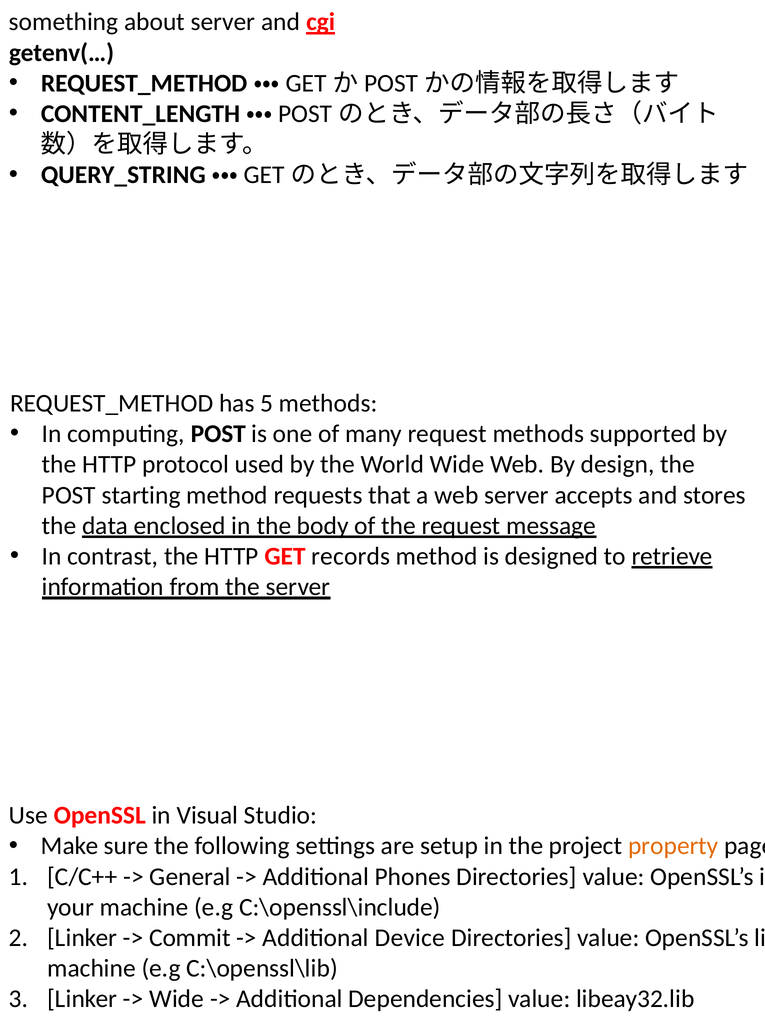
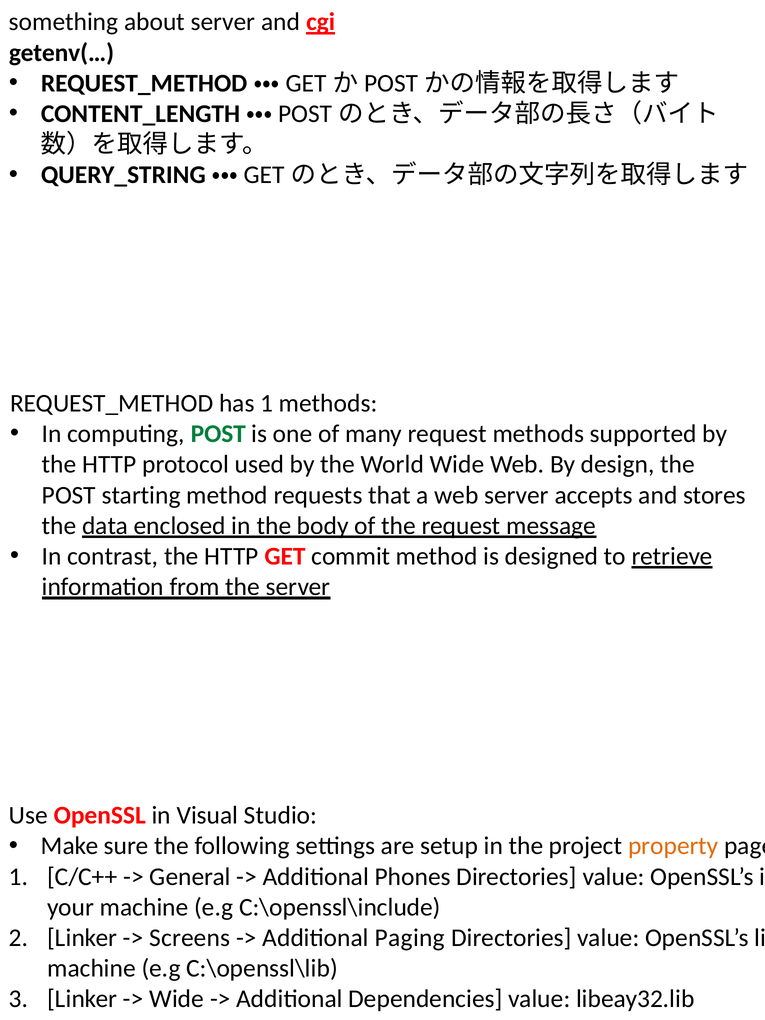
has 5: 5 -> 1
POST at (218, 434) colour: black -> green
records: records -> commit
Commit: Commit -> Screens
Device: Device -> Paging
